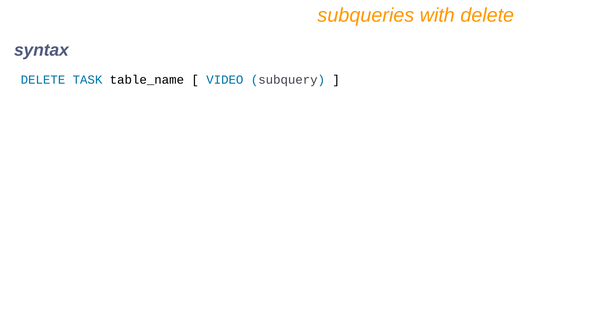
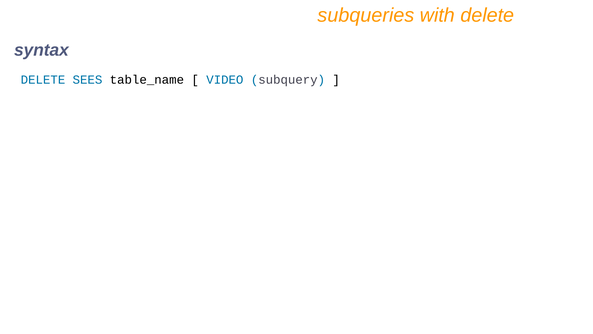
TASK: TASK -> SEES
